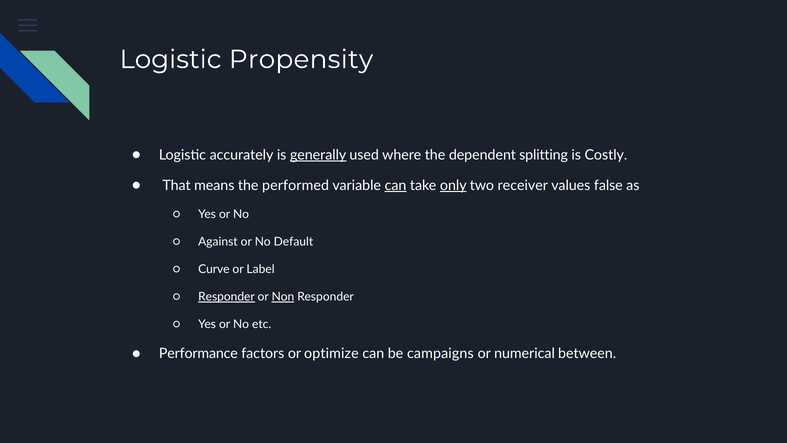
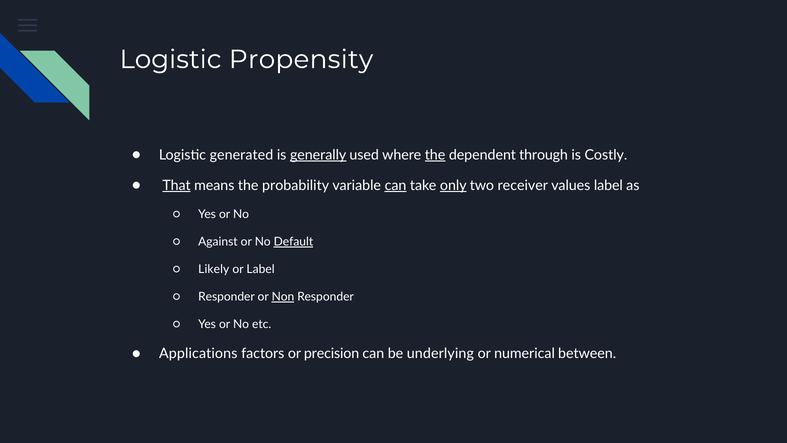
accurately: accurately -> generated
the at (435, 155) underline: none -> present
splitting: splitting -> through
That underline: none -> present
performed: performed -> probability
values false: false -> label
Default underline: none -> present
Curve: Curve -> Likely
Responder at (227, 297) underline: present -> none
Performance: Performance -> Applications
optimize: optimize -> precision
campaigns: campaigns -> underlying
